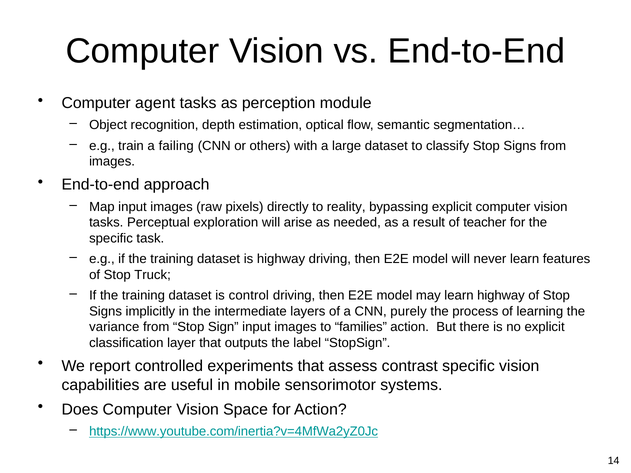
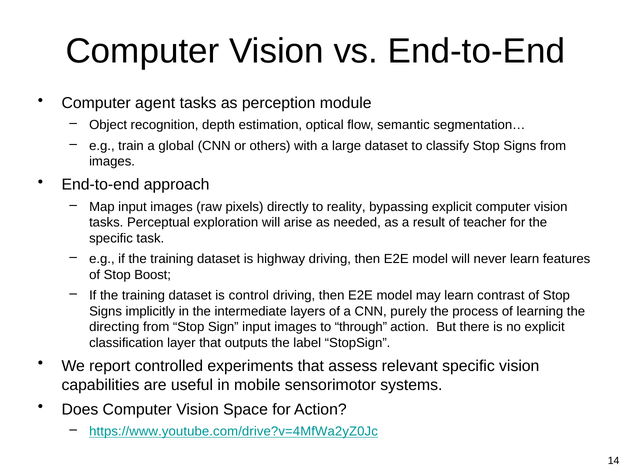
failing: failing -> global
Truck: Truck -> Boost
learn highway: highway -> contrast
variance: variance -> directing
families: families -> through
contrast: contrast -> relevant
https://www.youtube.com/inertia?v=4MfWa2yZ0Jc: https://www.youtube.com/inertia?v=4MfWa2yZ0Jc -> https://www.youtube.com/drive?v=4MfWa2yZ0Jc
